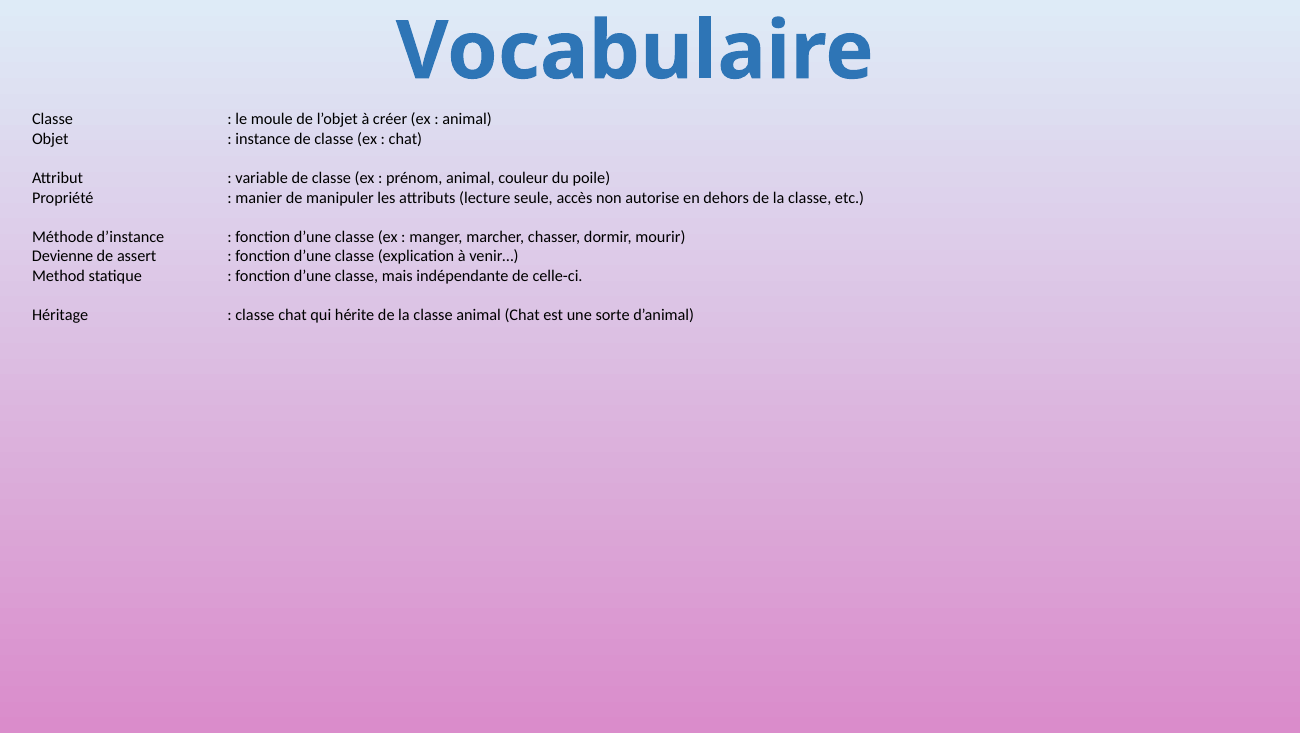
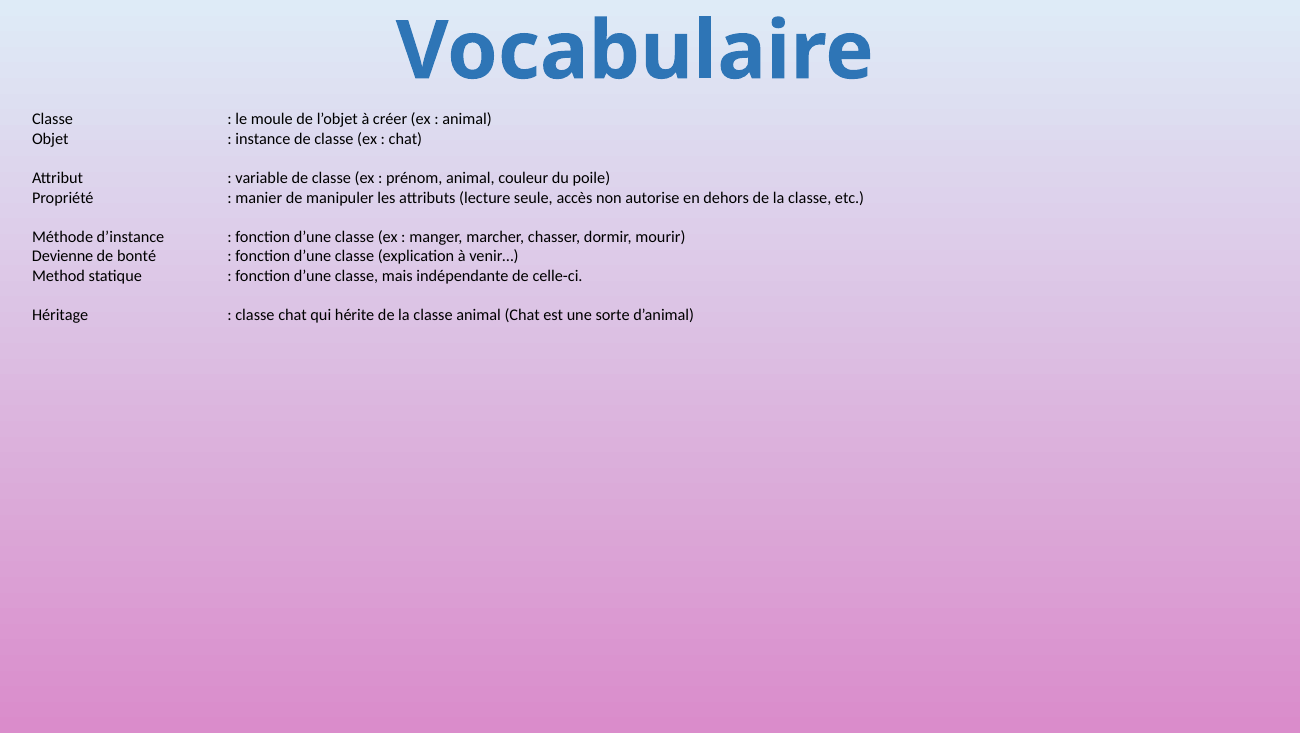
assert: assert -> bonté
